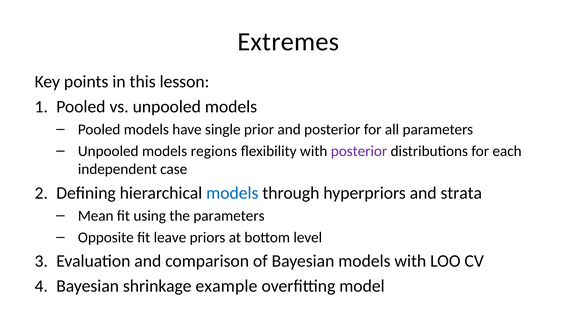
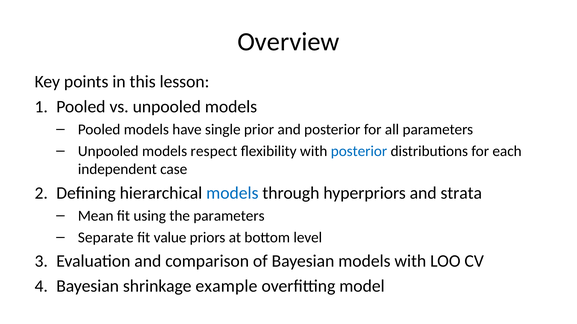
Extremes: Extremes -> Overview
regions: regions -> respect
posterior at (359, 151) colour: purple -> blue
Opposite: Opposite -> Separate
leave: leave -> value
